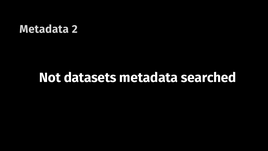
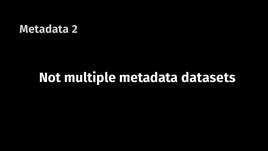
datasets: datasets -> multiple
searched: searched -> datasets
